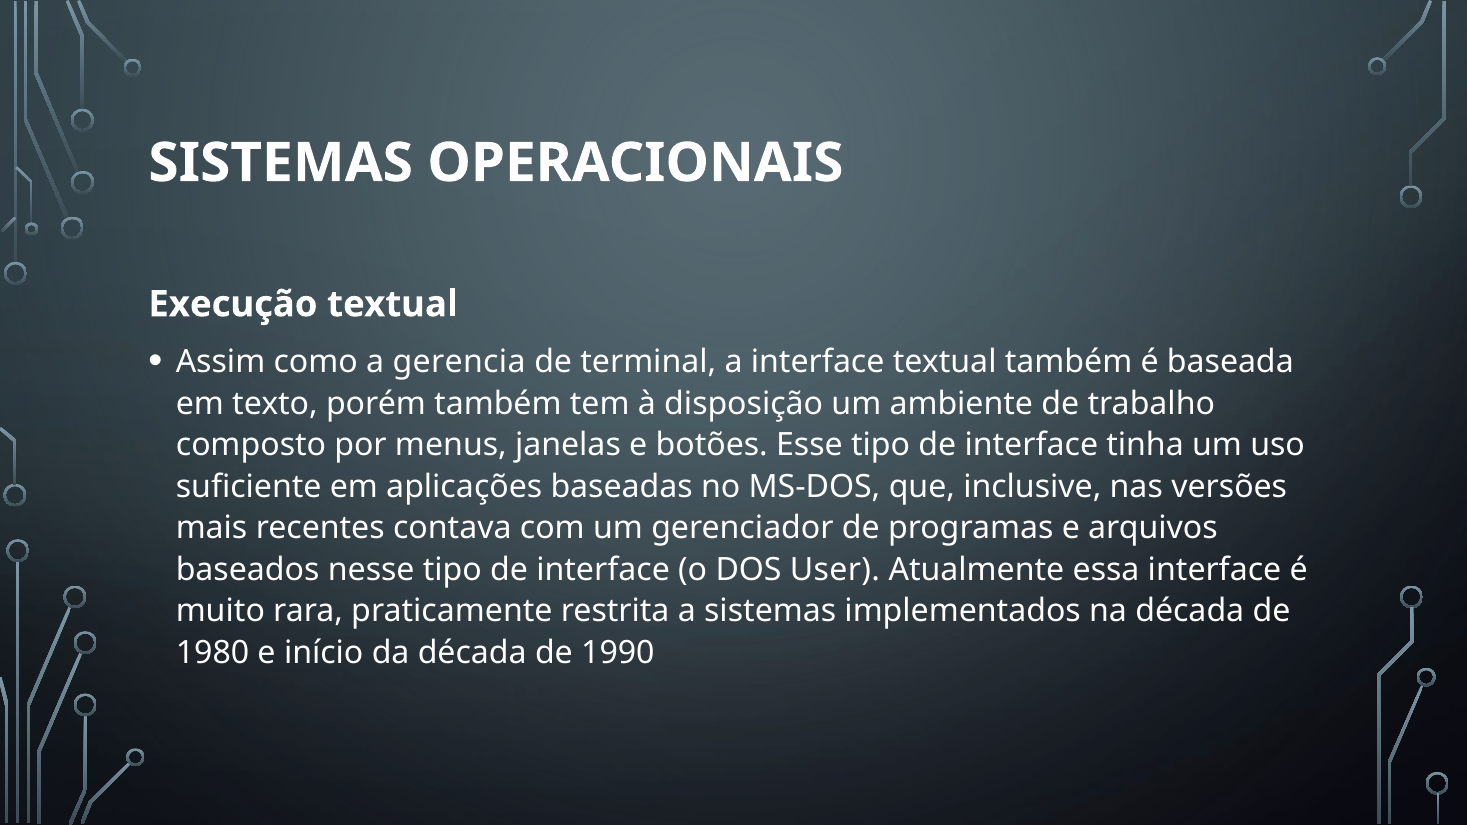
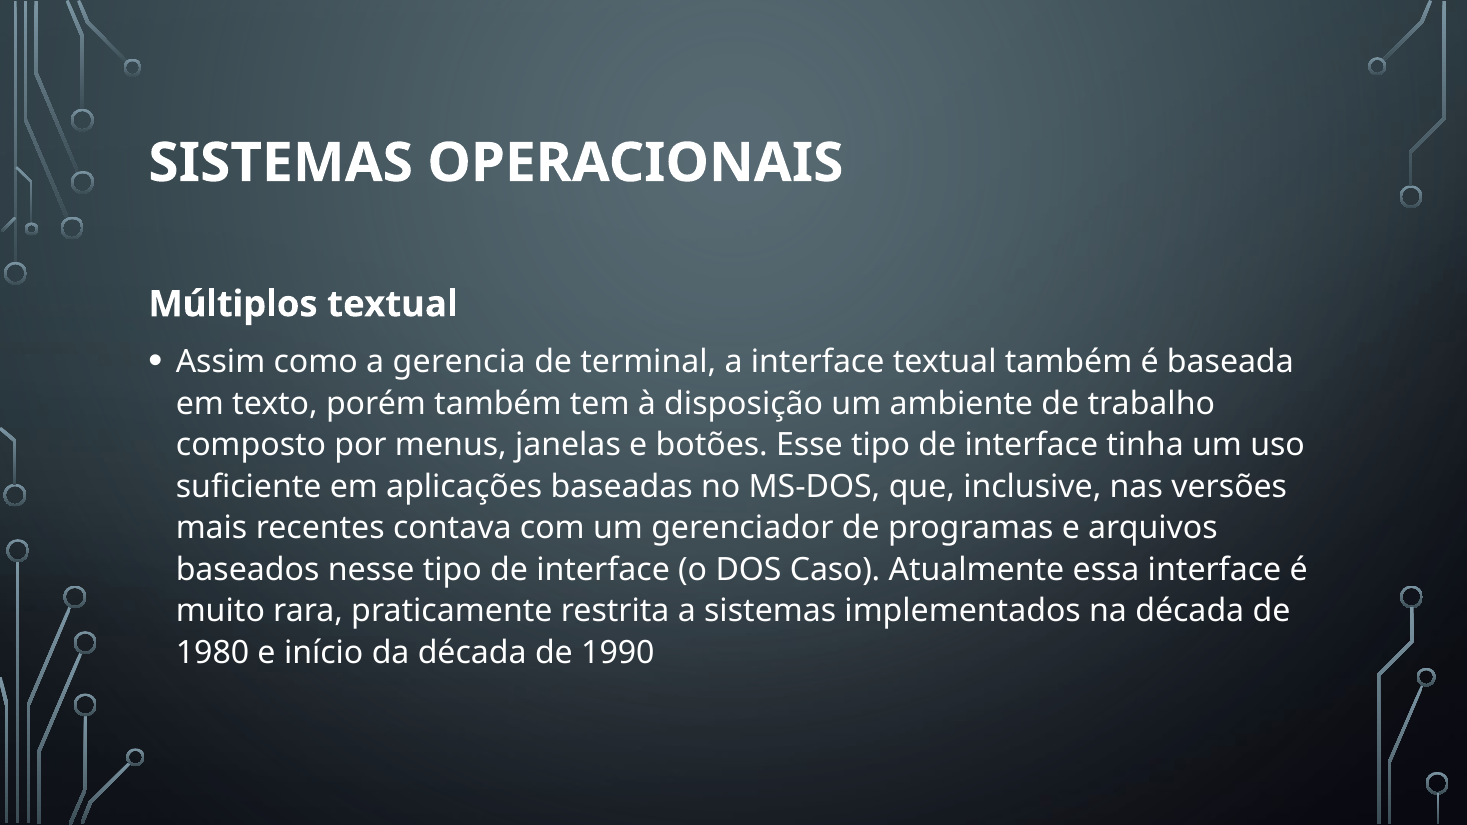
Execução: Execução -> Múltiplos
User: User -> Caso
